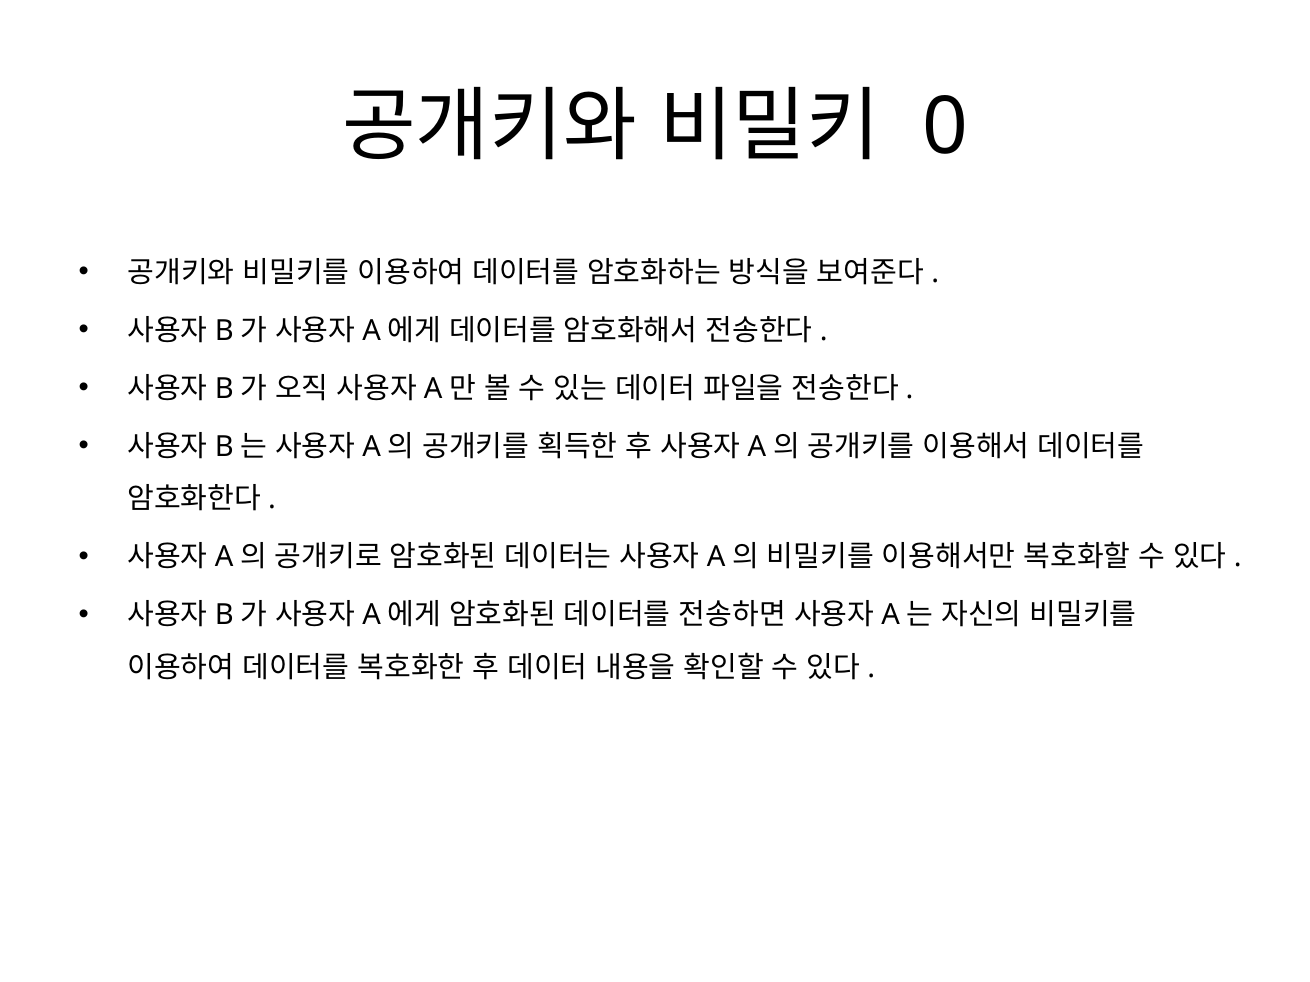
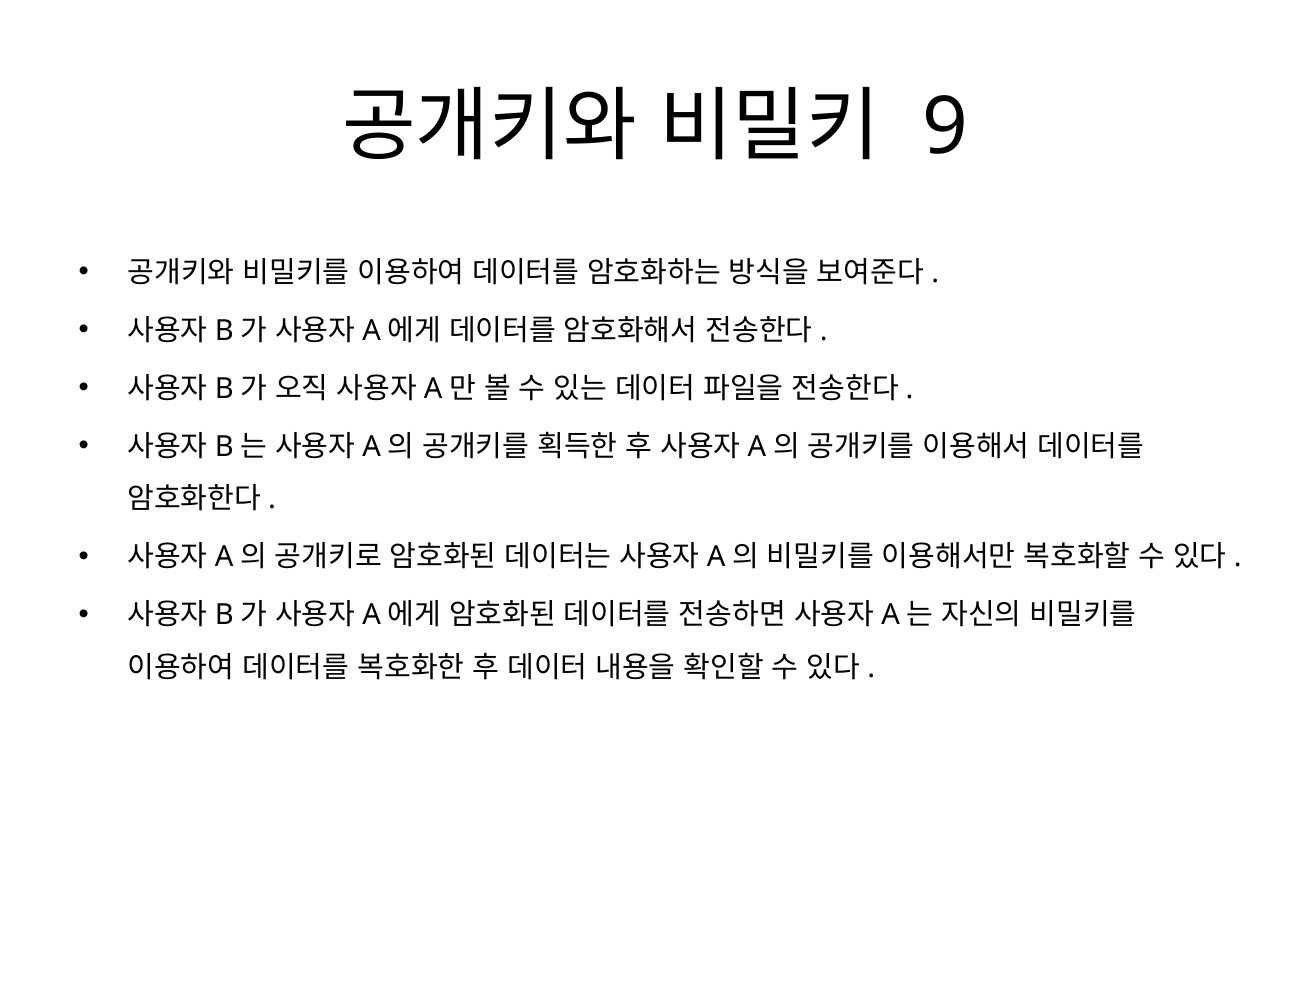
0: 0 -> 9
